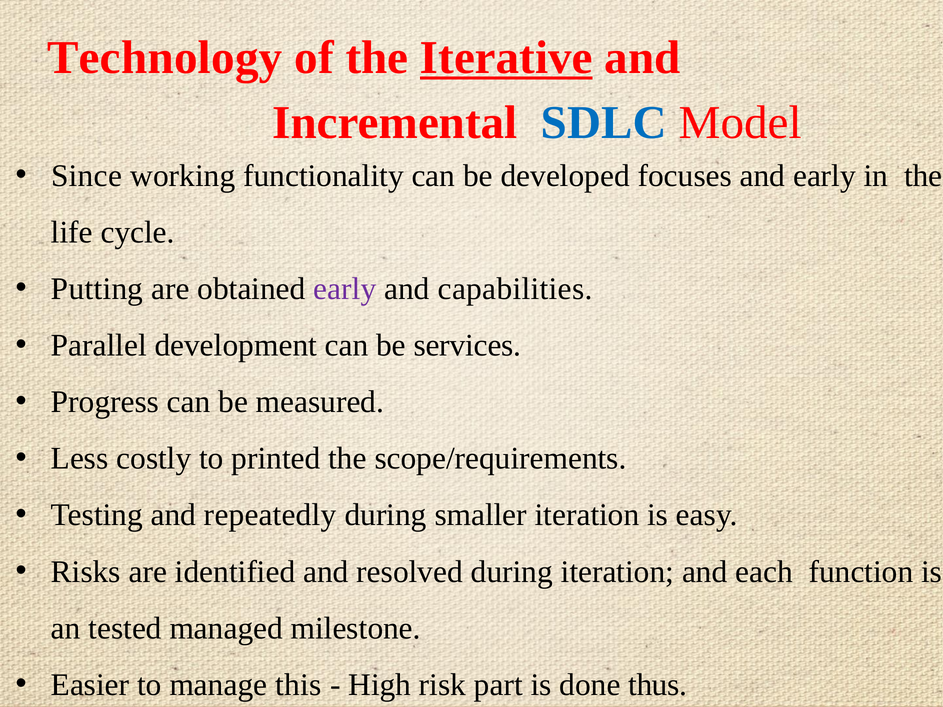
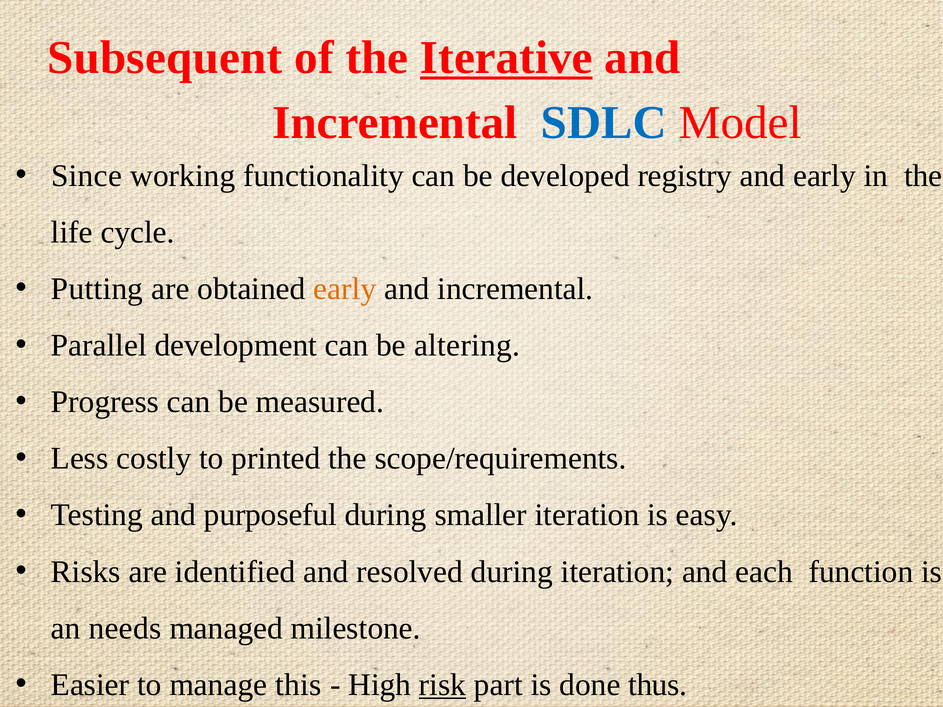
Technology: Technology -> Subsequent
focuses: focuses -> registry
early at (345, 289) colour: purple -> orange
capabilities at (515, 289): capabilities -> incremental
services: services -> altering
repeatedly: repeatedly -> purposeful
tested: tested -> needs
risk underline: none -> present
